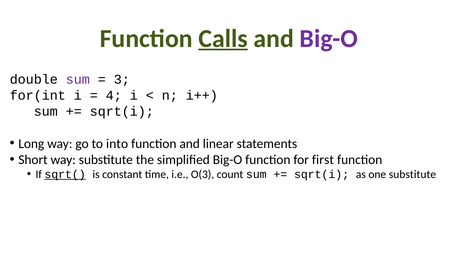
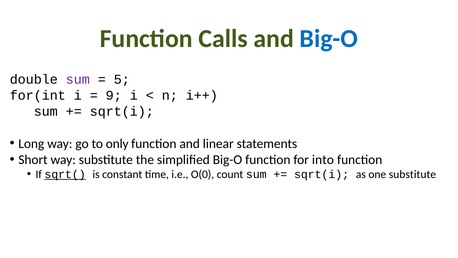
Calls underline: present -> none
Big-O at (329, 38) colour: purple -> blue
3: 3 -> 5
4: 4 -> 9
into: into -> only
first: first -> into
O(3: O(3 -> O(0
